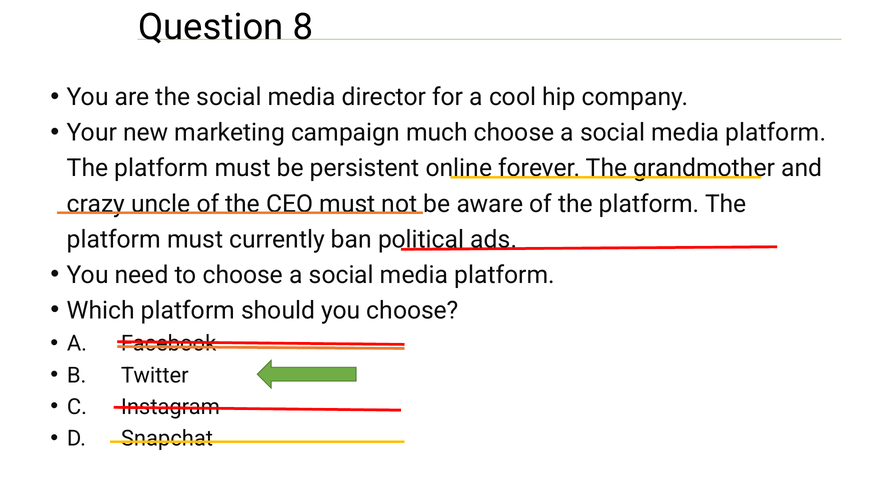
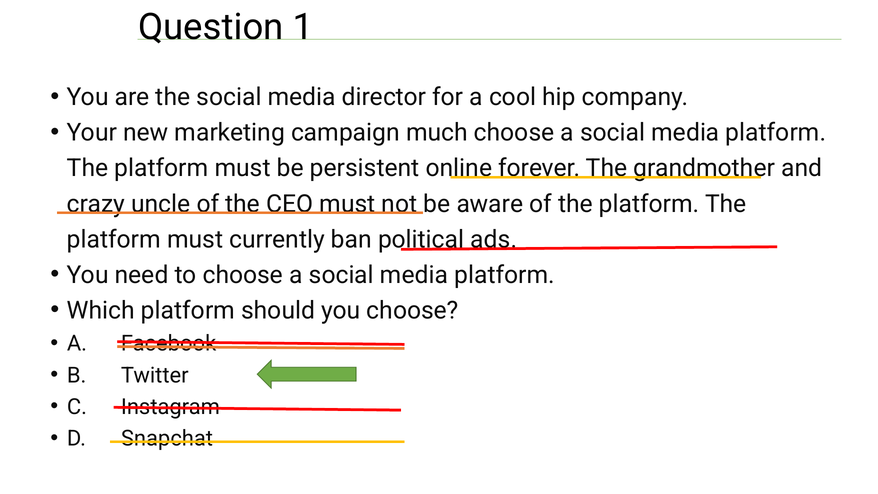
8: 8 -> 1
